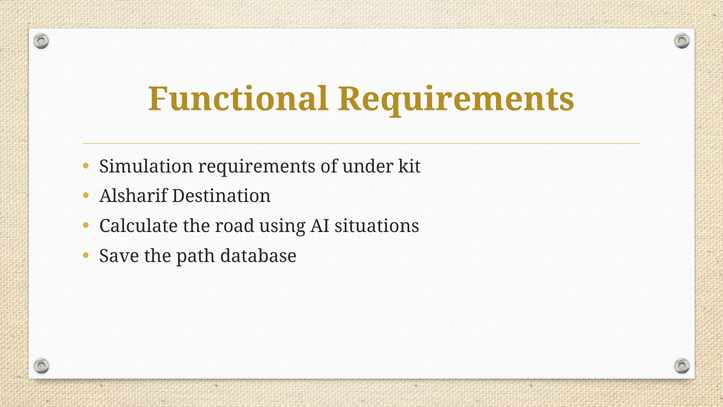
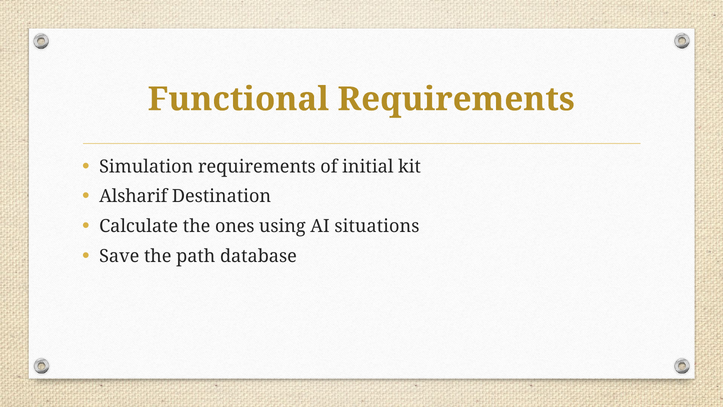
under: under -> initial
road: road -> ones
